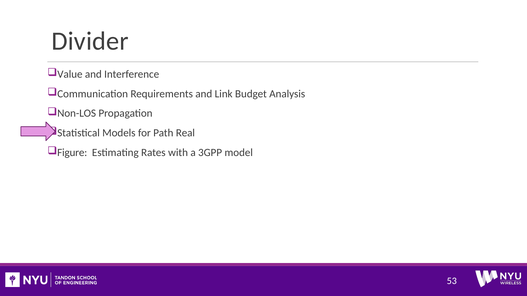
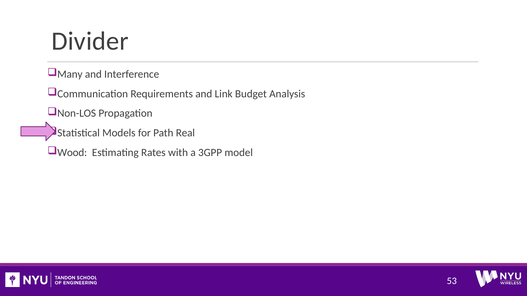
Value: Value -> Many
Figure: Figure -> Wood
